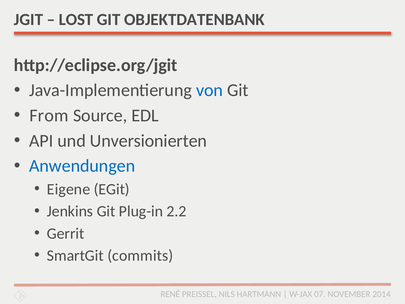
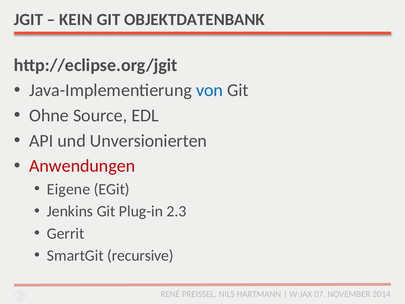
LOST: LOST -> KEIN
From: From -> Ohne
Anwendungen colour: blue -> red
2.2: 2.2 -> 2.3
commits: commits -> recursive
